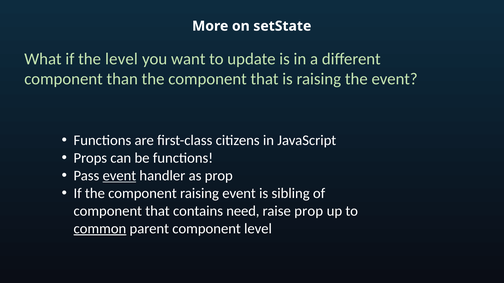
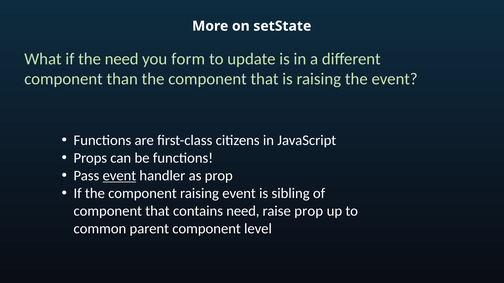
the level: level -> need
want: want -> form
common underline: present -> none
